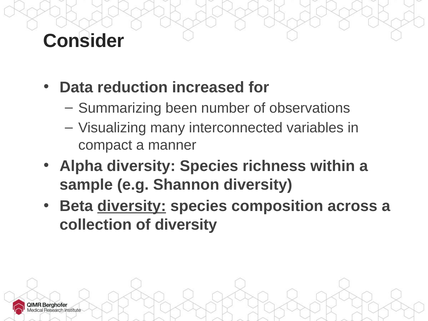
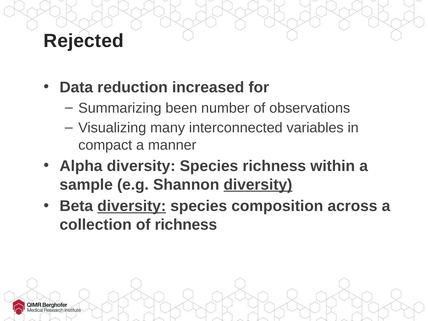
Consider: Consider -> Rejected
diversity at (258, 185) underline: none -> present
of diversity: diversity -> richness
